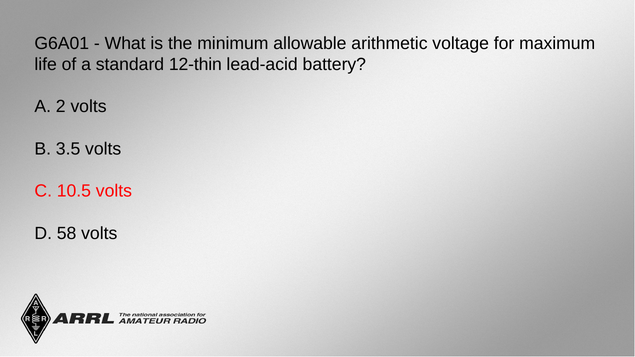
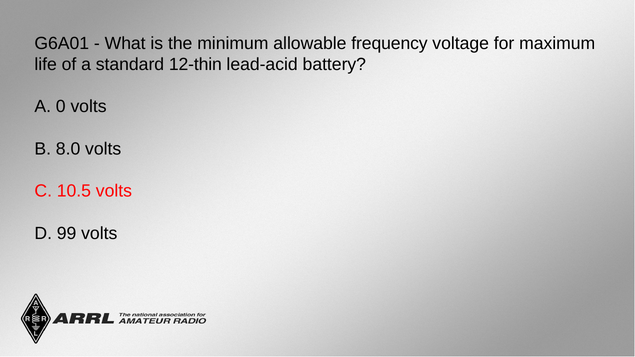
arithmetic: arithmetic -> frequency
2: 2 -> 0
3.5: 3.5 -> 8.0
58: 58 -> 99
